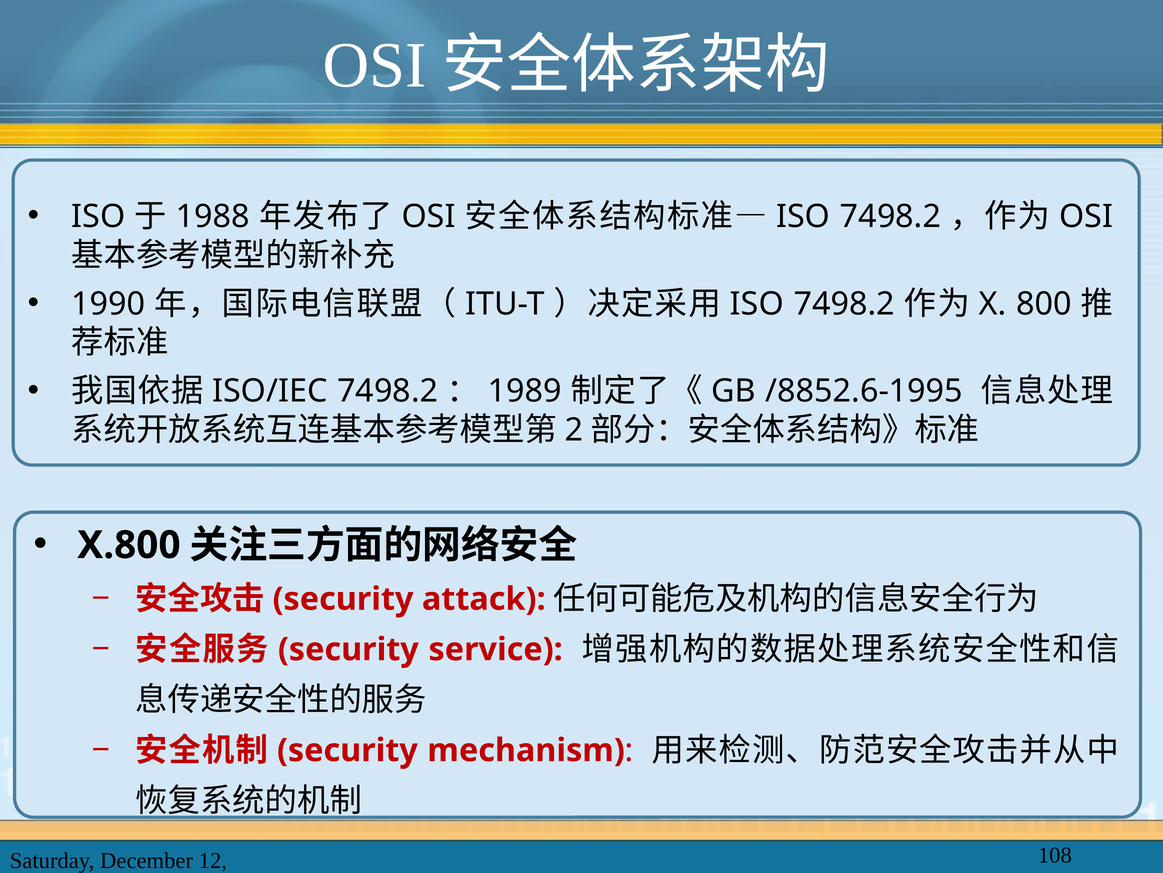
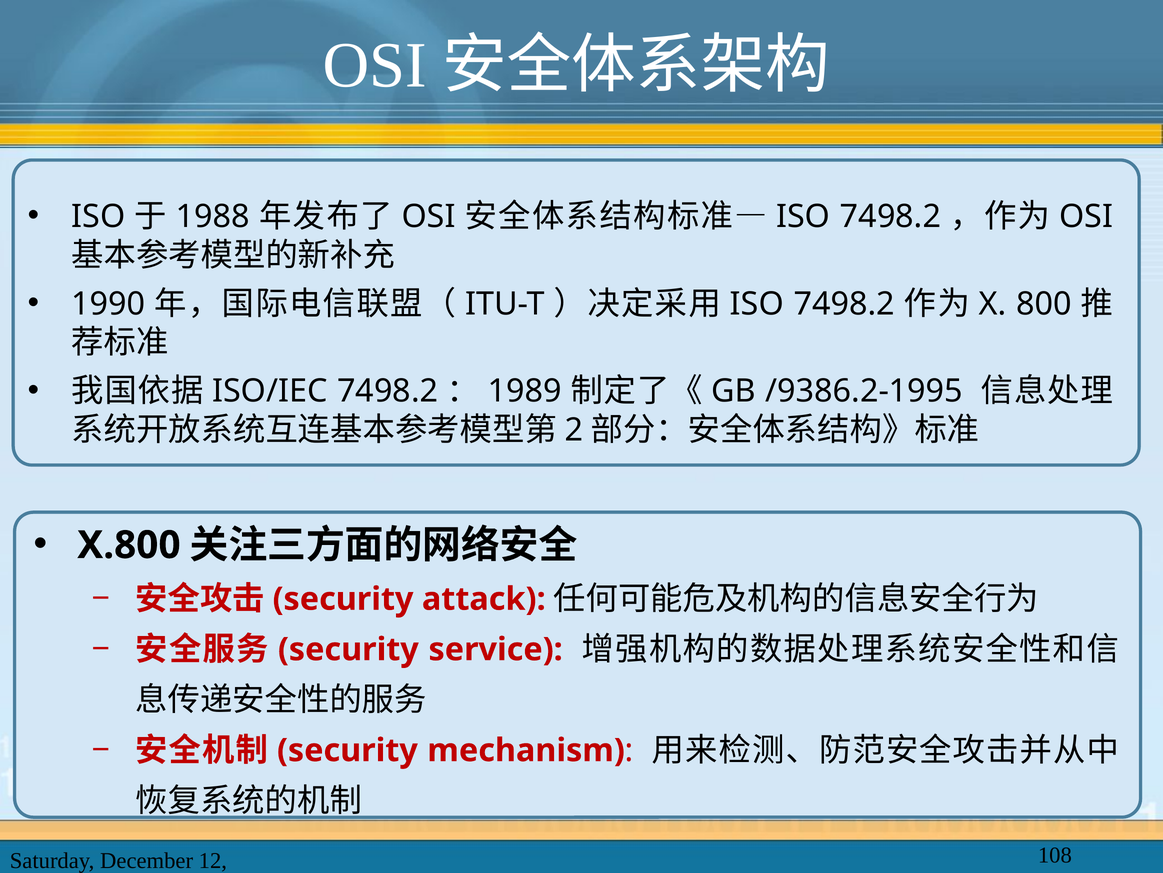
/8852.6-1995: /8852.6-1995 -> /9386.2-1995
